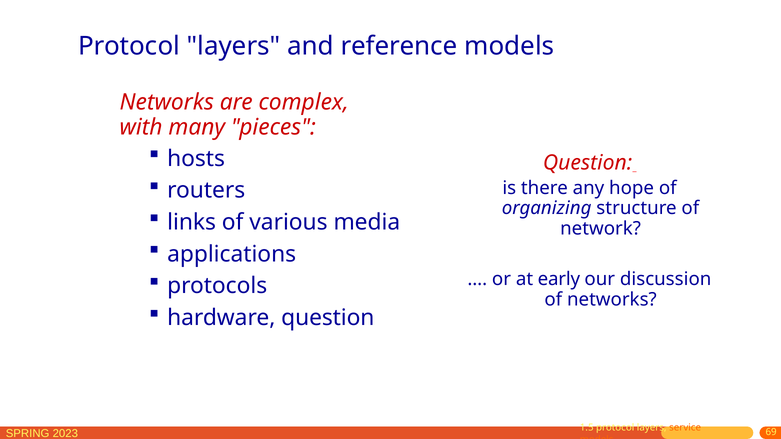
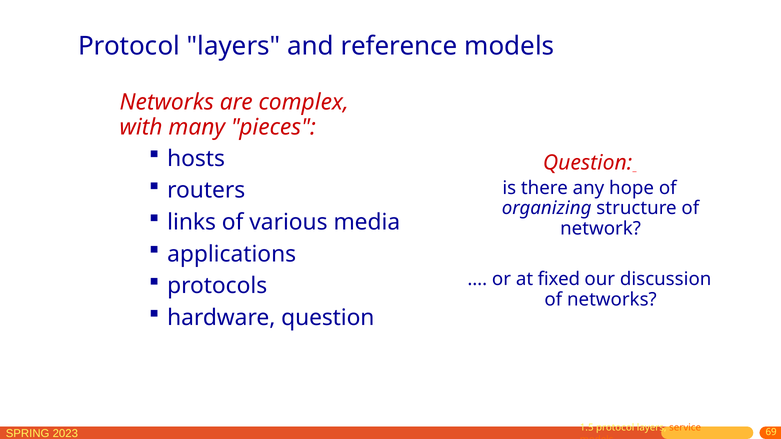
early: early -> fixed
